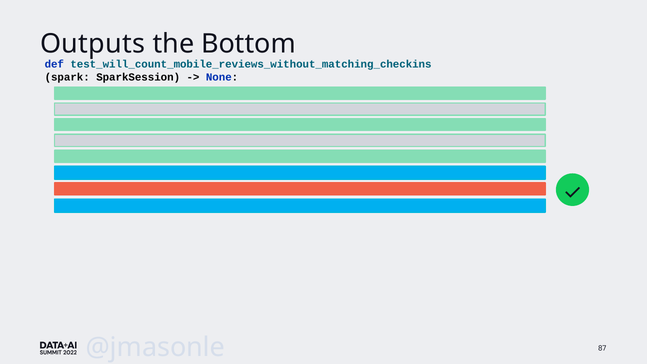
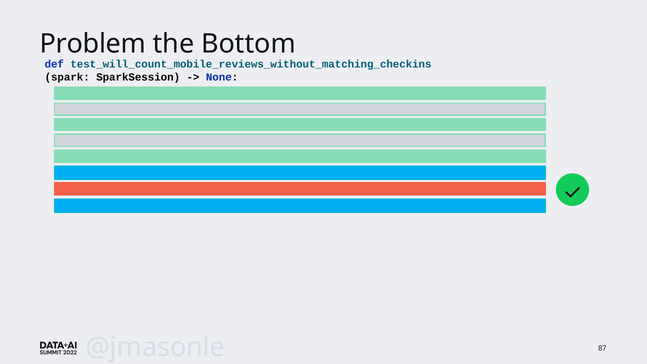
Outputs: Outputs -> Problem
